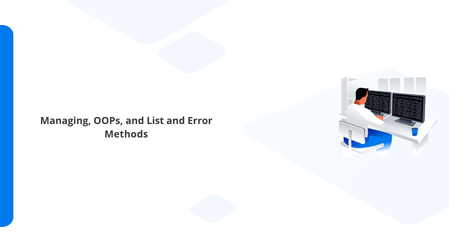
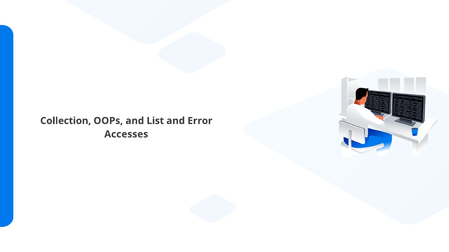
Managing: Managing -> Collection
Methods: Methods -> Accesses
